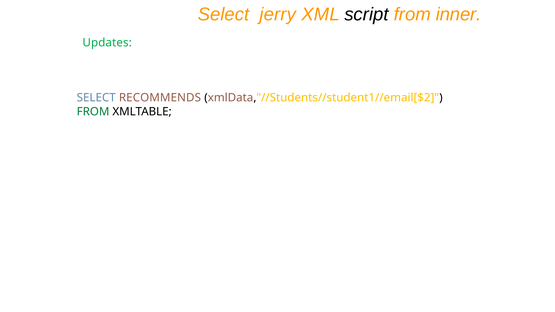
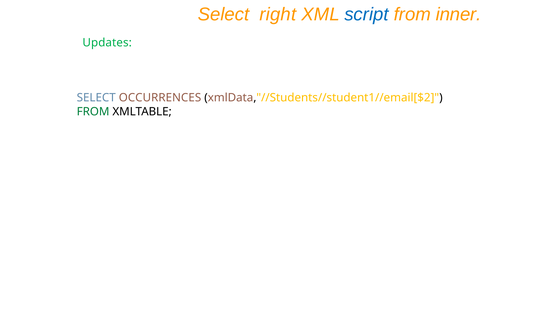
jerry: jerry -> right
script colour: black -> blue
RECOMMENDS: RECOMMENDS -> OCCURRENCES
